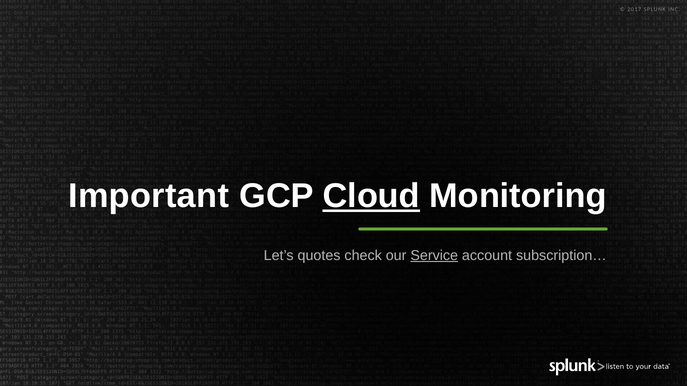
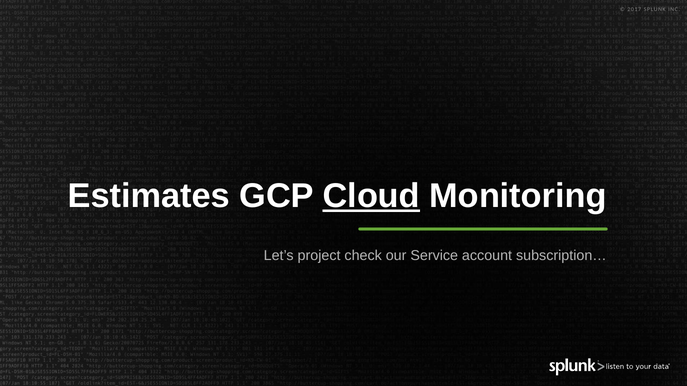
Important: Important -> Estimates
quotes: quotes -> project
Service underline: present -> none
